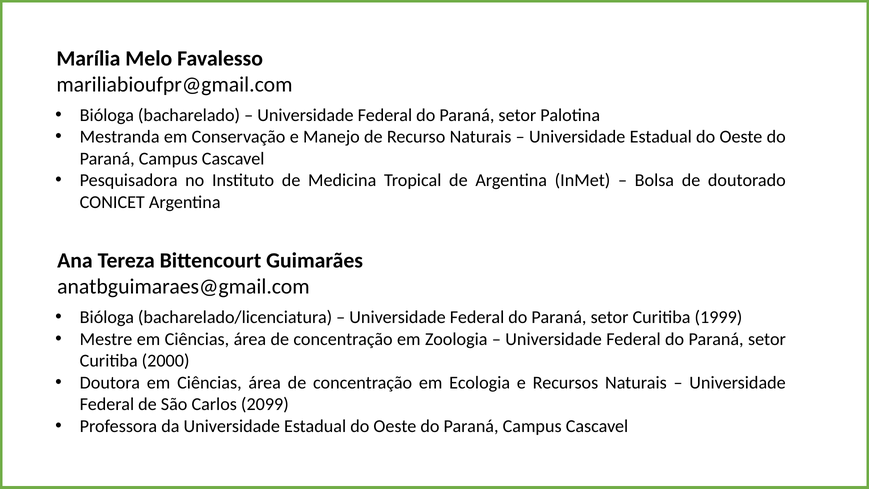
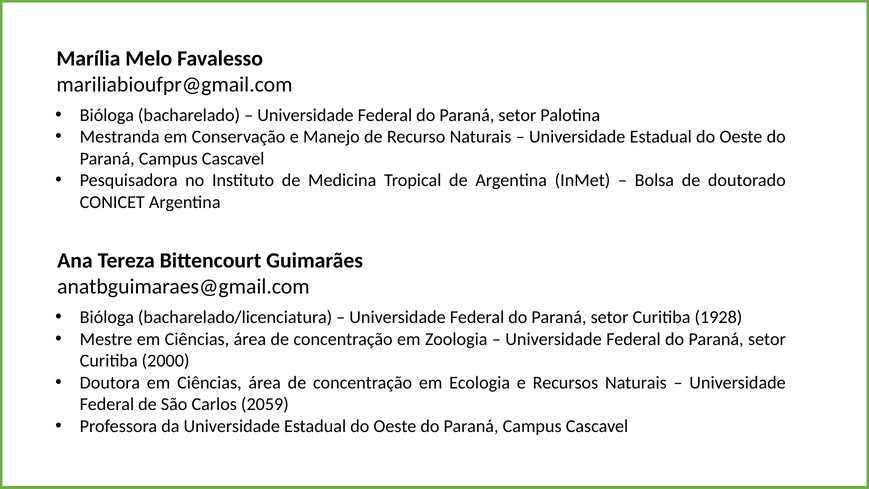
1999: 1999 -> 1928
2099: 2099 -> 2059
